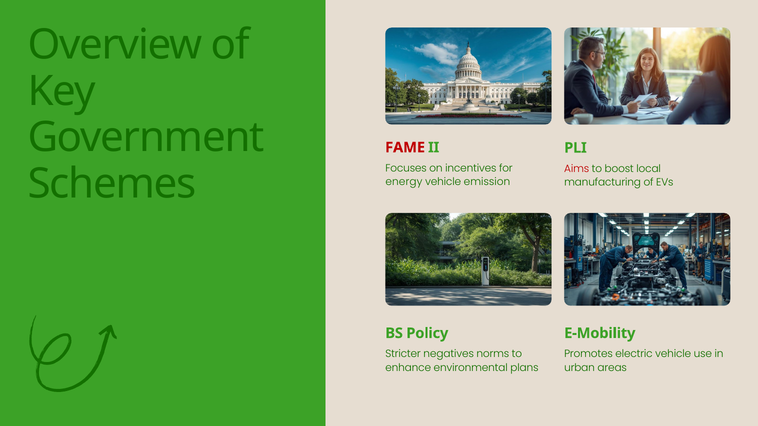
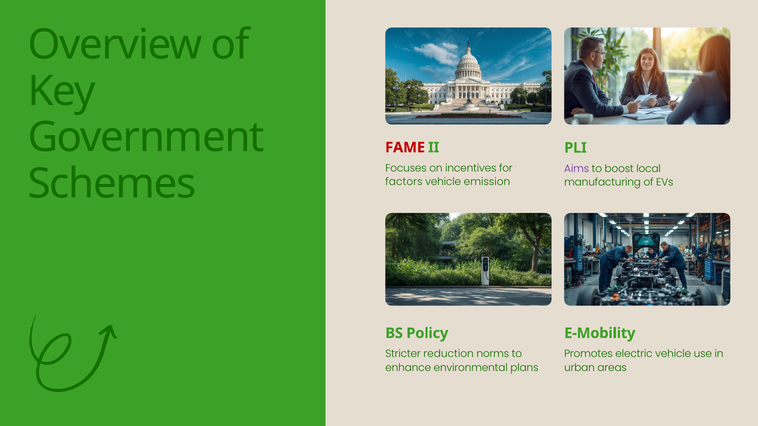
Aims colour: red -> purple
energy: energy -> factors
negatives: negatives -> reduction
